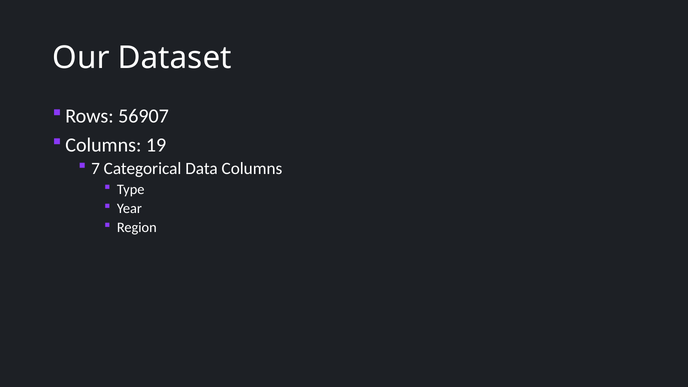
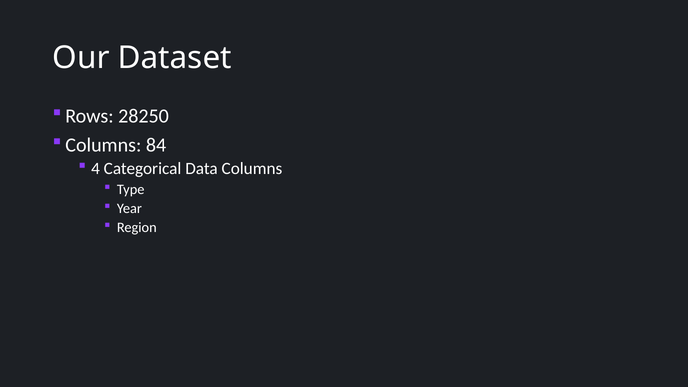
56907: 56907 -> 28250
19: 19 -> 84
7: 7 -> 4
